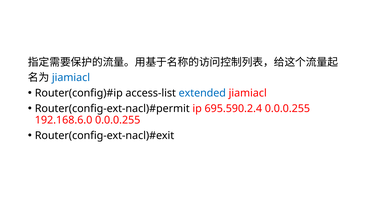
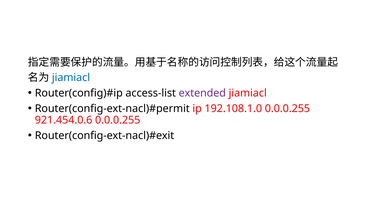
extended colour: blue -> purple
695.590.2.4: 695.590.2.4 -> 192.108.1.0
192.168.6.0: 192.168.6.0 -> 921.454.0.6
